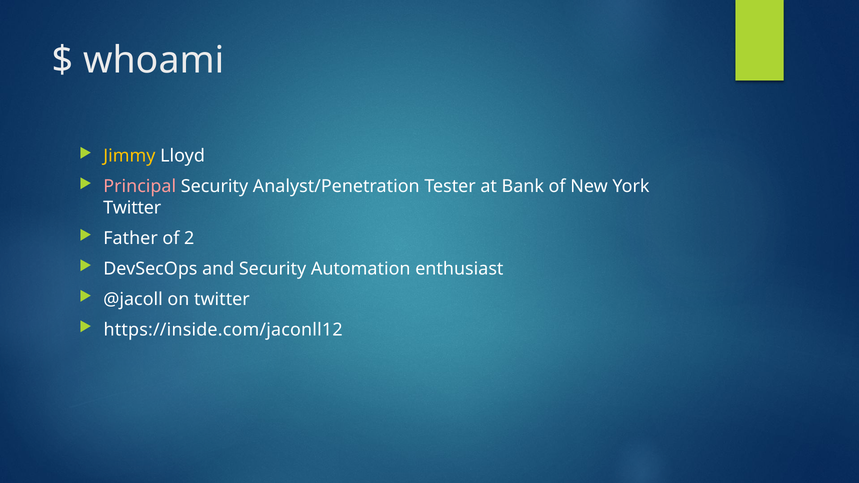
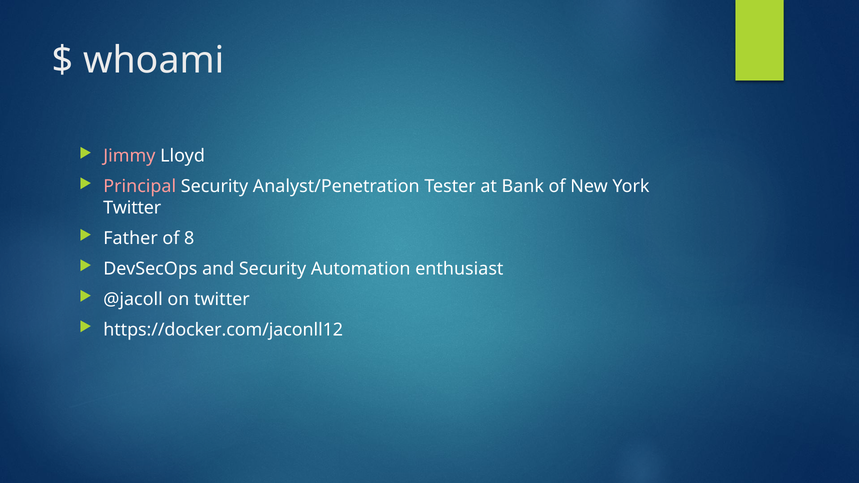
Jimmy colour: yellow -> pink
2: 2 -> 8
https://inside.com/jaconll12: https://inside.com/jaconll12 -> https://docker.com/jaconll12
